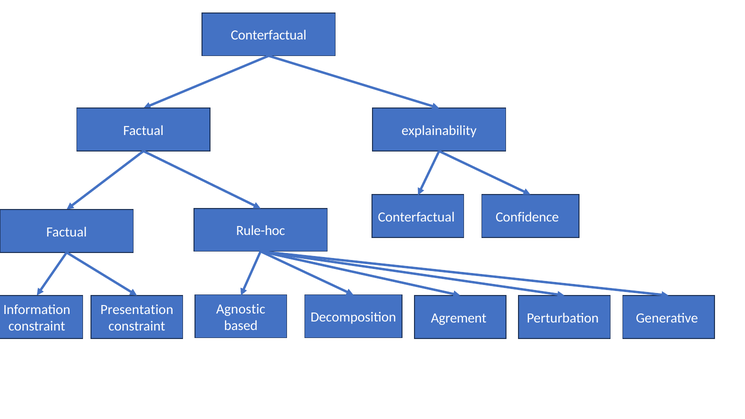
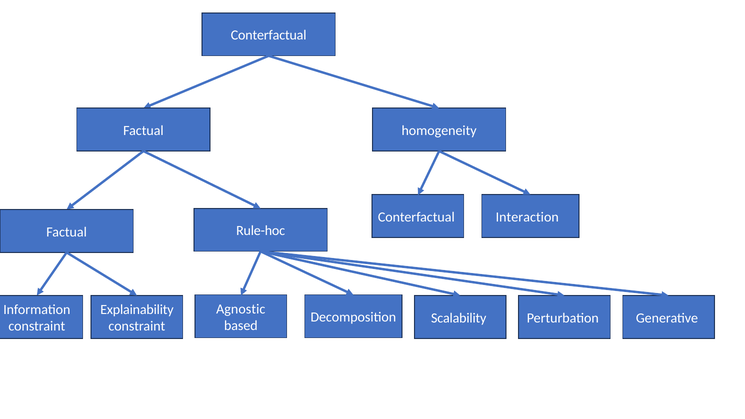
explainability: explainability -> homogeneity
Confidence: Confidence -> Interaction
Presentation: Presentation -> Explainability
Agrement: Agrement -> Scalability
